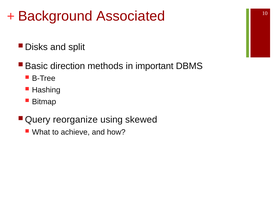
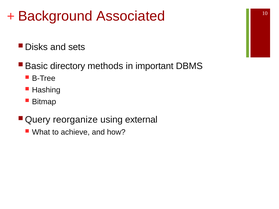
split: split -> sets
direction: direction -> directory
skewed: skewed -> external
